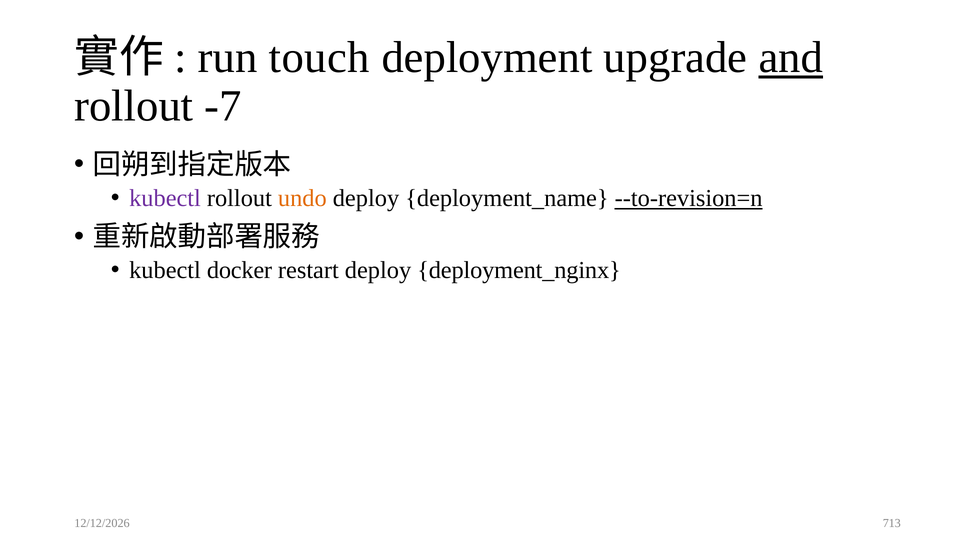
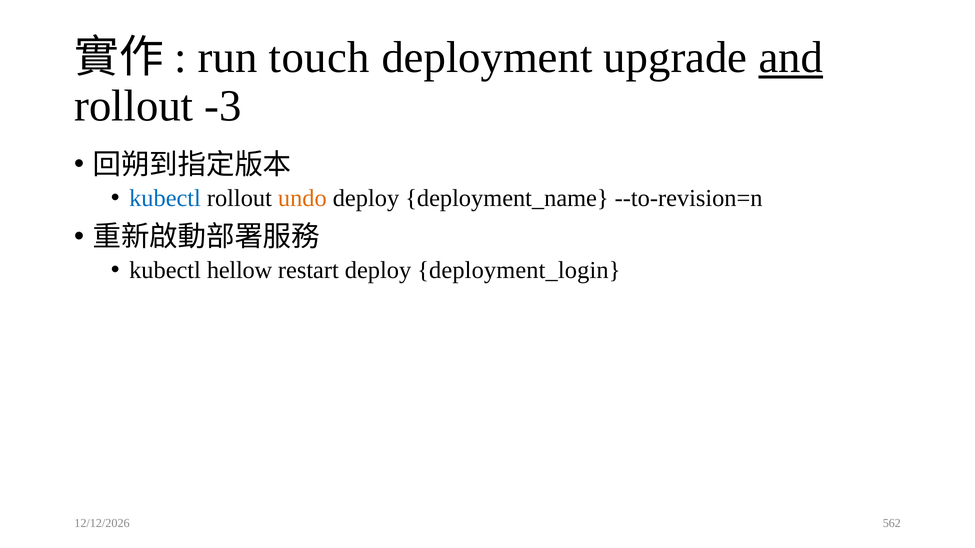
-7: -7 -> -3
kubectl at (165, 198) colour: purple -> blue
--to-revision=n underline: present -> none
docker: docker -> hellow
deployment_nginx: deployment_nginx -> deployment_login
713: 713 -> 562
